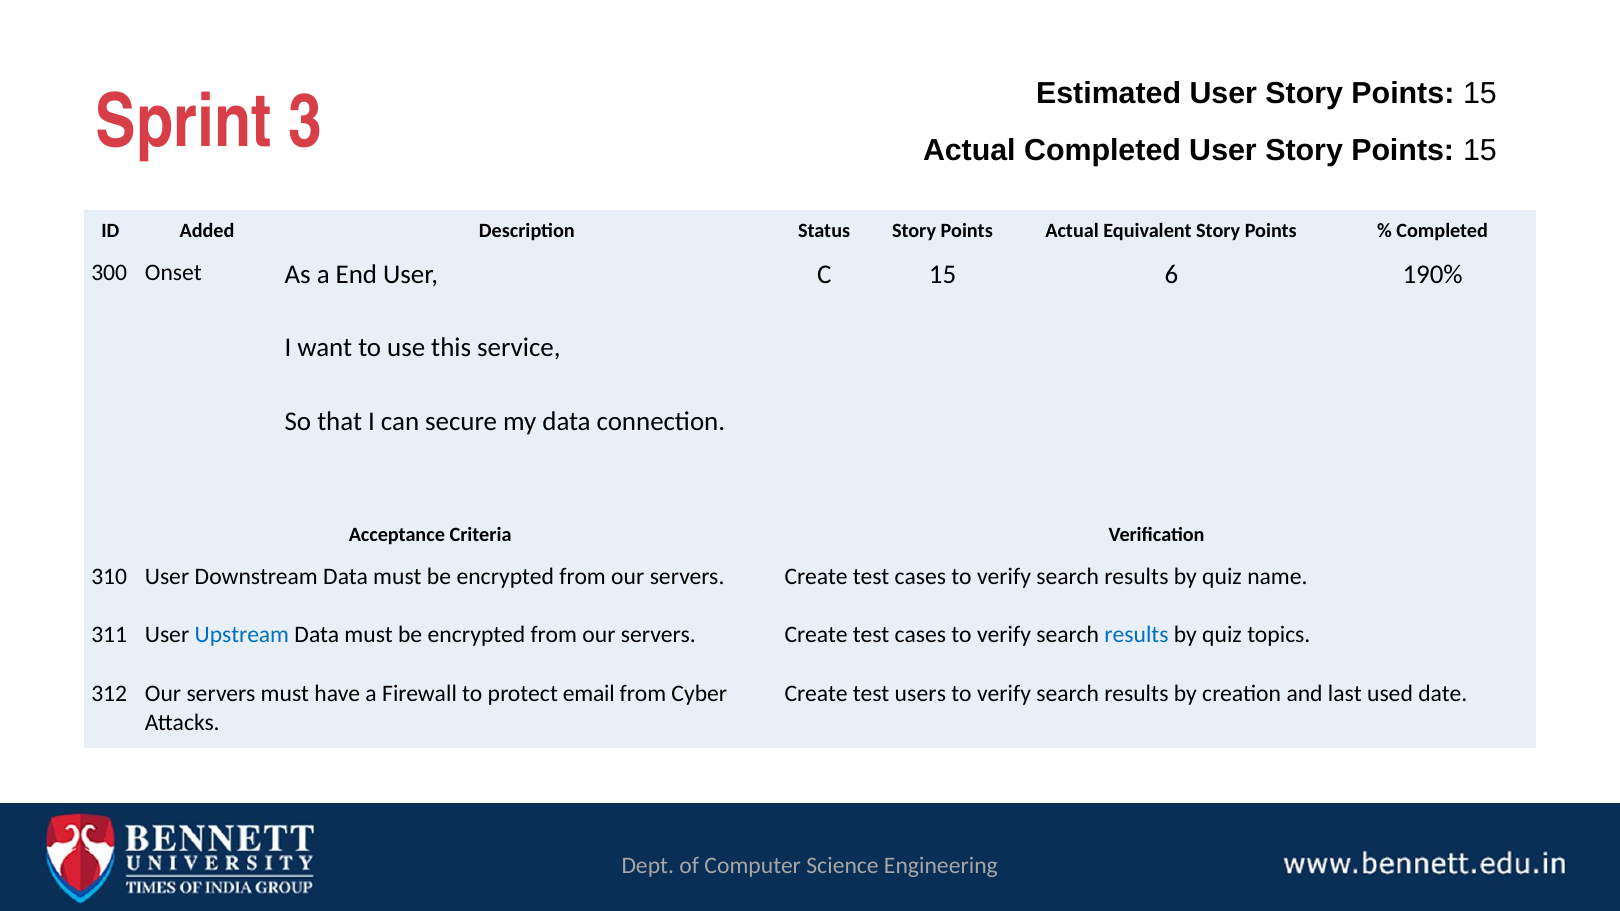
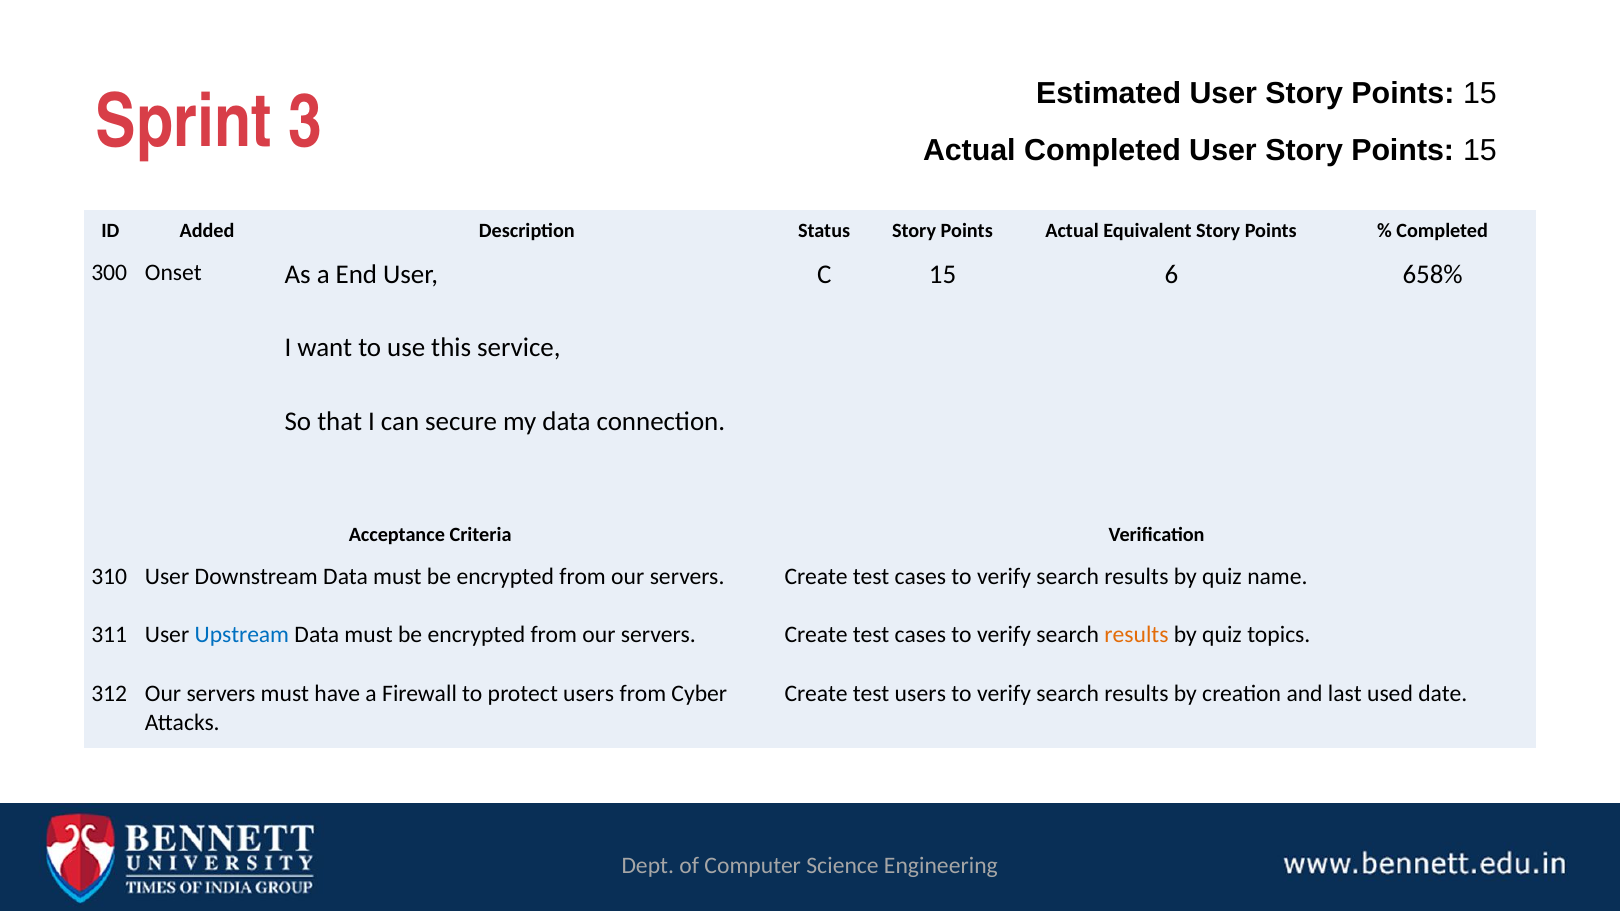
190%: 190% -> 658%
results at (1136, 635) colour: blue -> orange
protect email: email -> users
